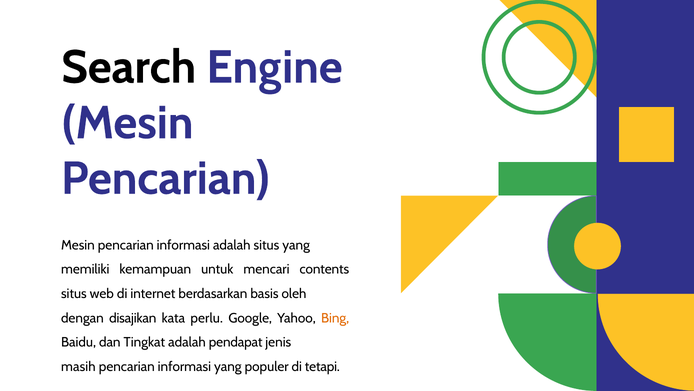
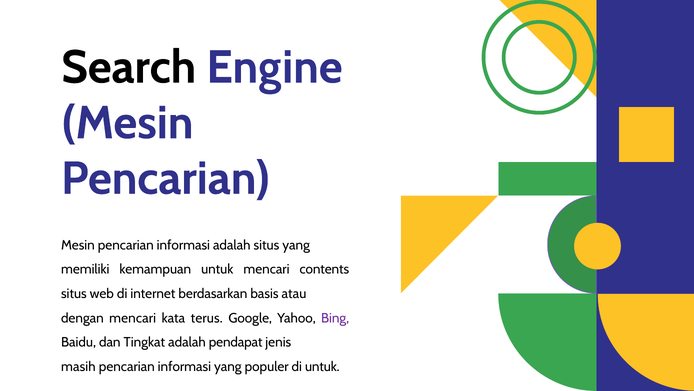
oleh: oleh -> atau
dengan disajikan: disajikan -> mencari
perlu: perlu -> terus
Bing colour: orange -> purple
di tetapi: tetapi -> untuk
